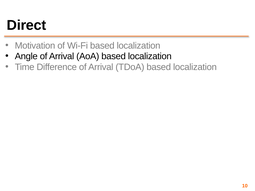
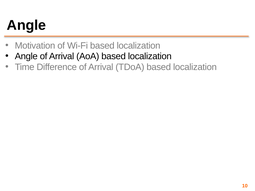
Direct at (26, 25): Direct -> Angle
